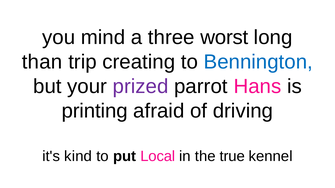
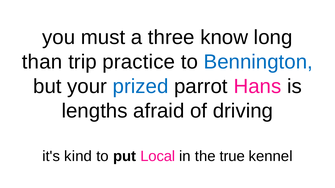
mind: mind -> must
worst: worst -> know
creating: creating -> practice
prized colour: purple -> blue
printing: printing -> lengths
